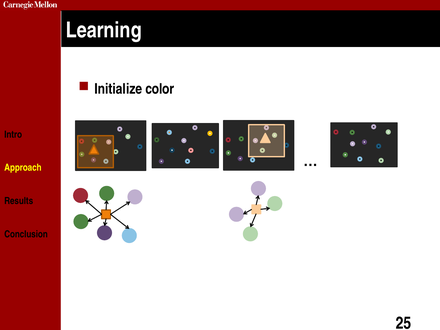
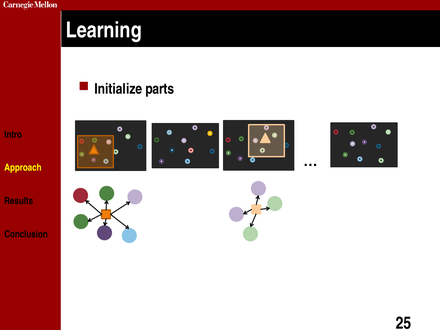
color: color -> parts
